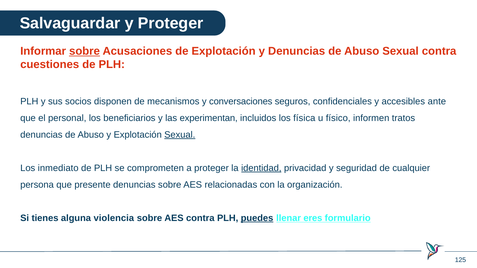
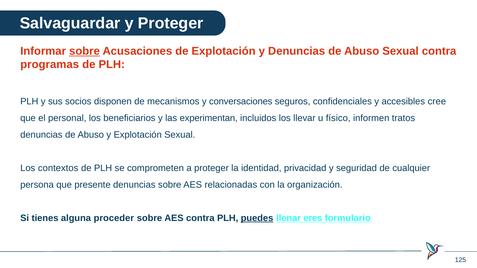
cuestiones: cuestiones -> programas
ante: ante -> cree
física: física -> llevar
Sexual at (180, 135) underline: present -> none
inmediato: inmediato -> contextos
identidad underline: present -> none
violencia: violencia -> proceder
